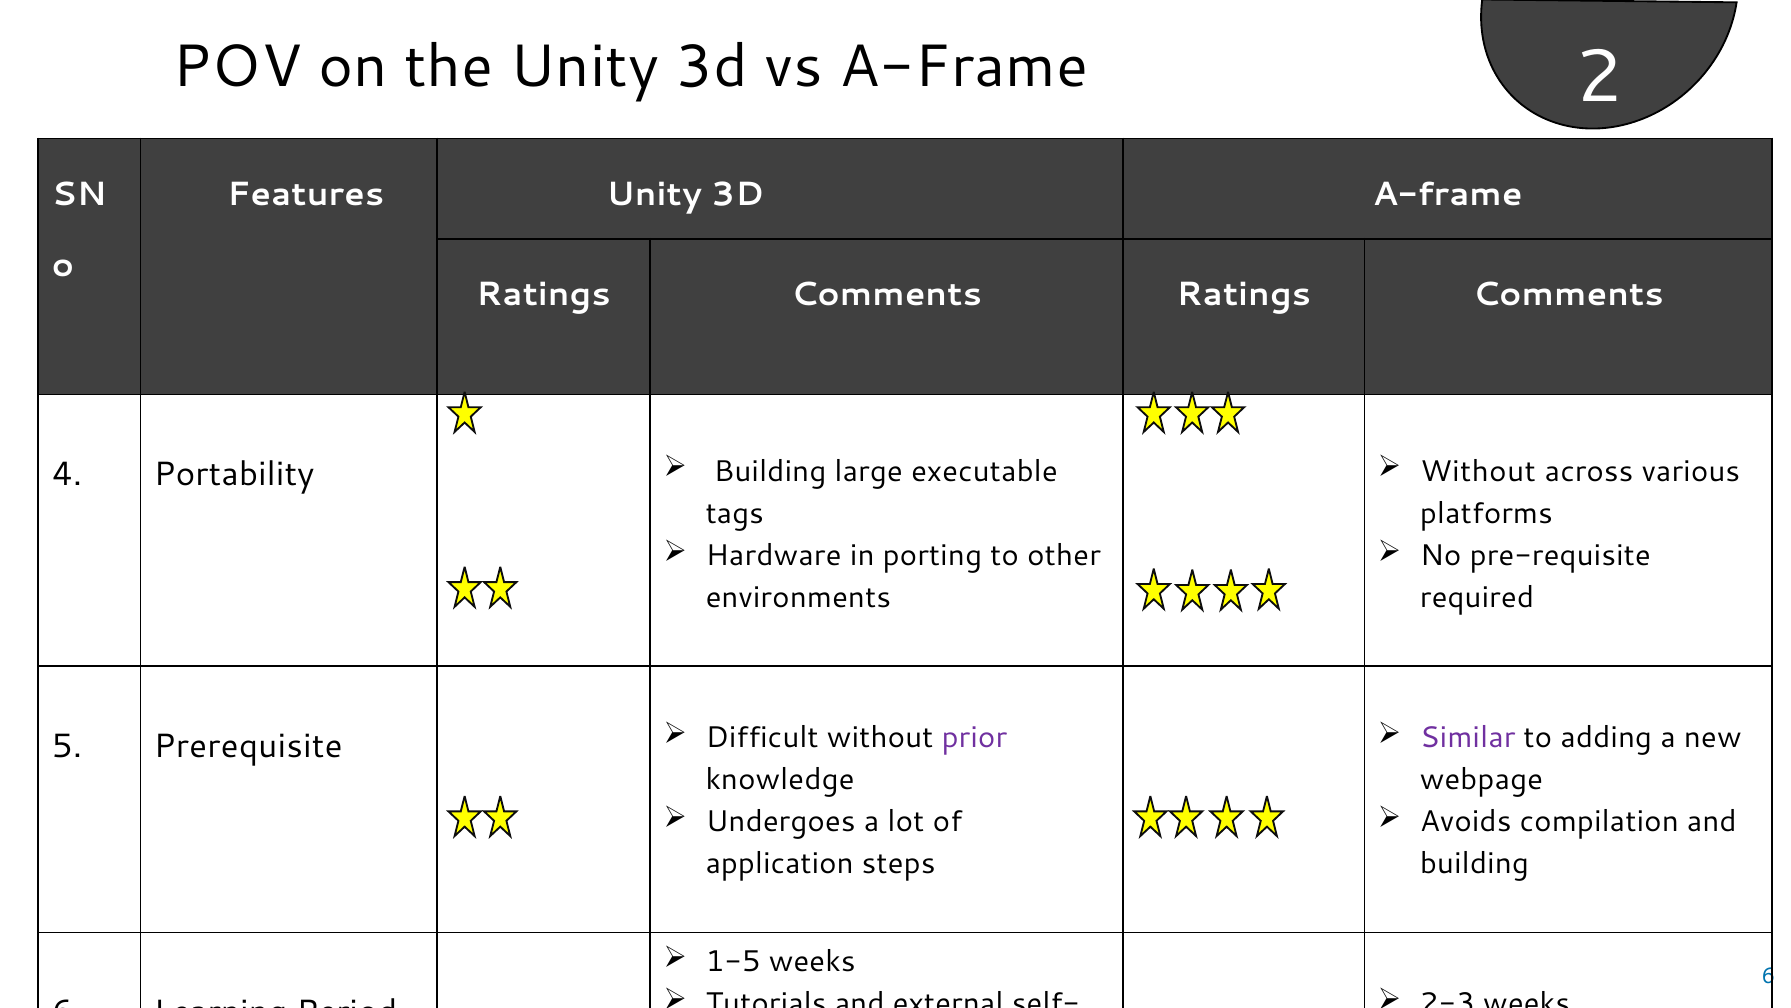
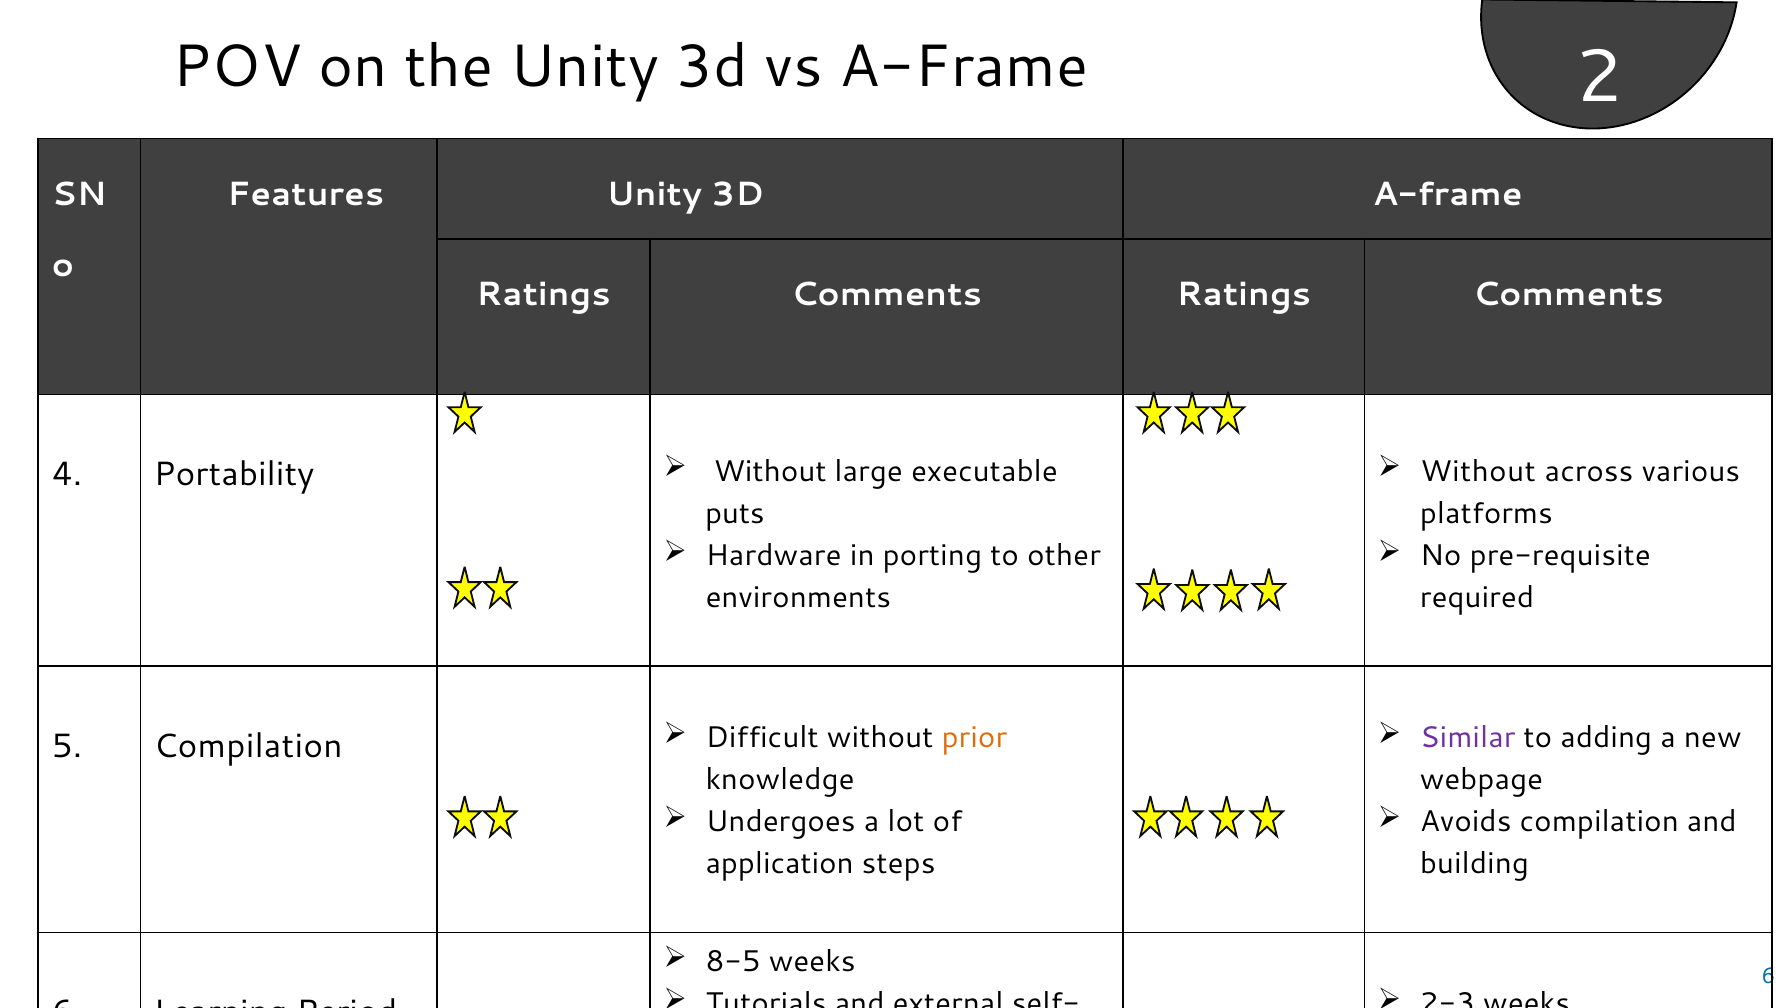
Building at (770, 471): Building -> Without
tags: tags -> puts
5 Prerequisite: Prerequisite -> Compilation
prior colour: purple -> orange
1-5: 1-5 -> 8-5
